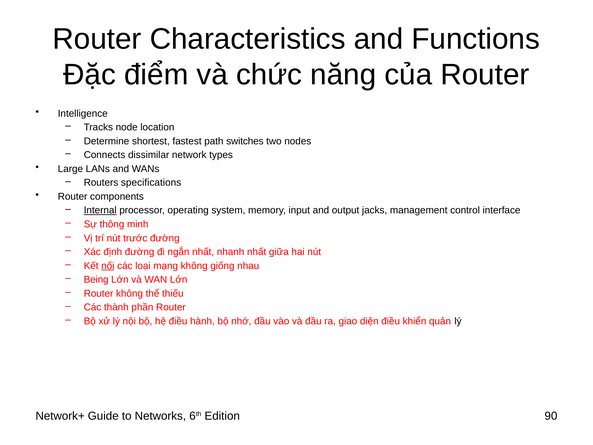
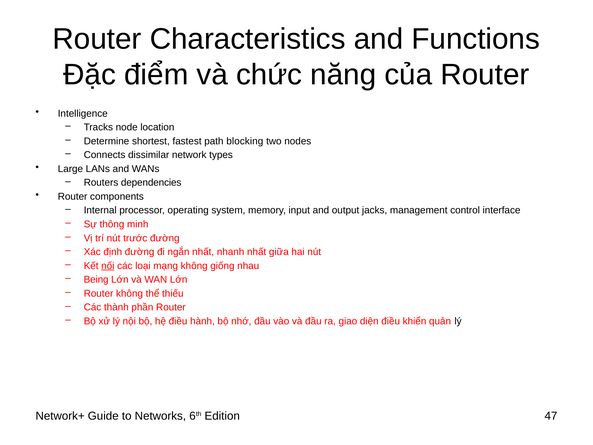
switches: switches -> blocking
specifications: specifications -> dependencies
Internal underline: present -> none
90: 90 -> 47
